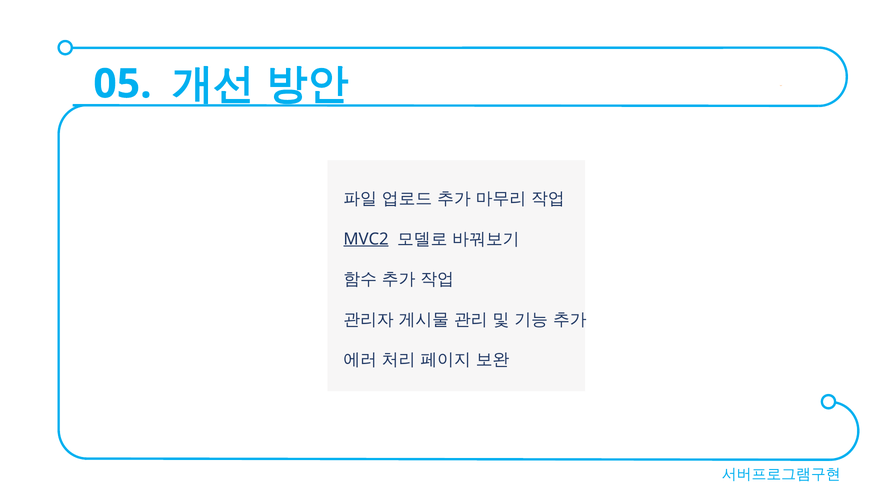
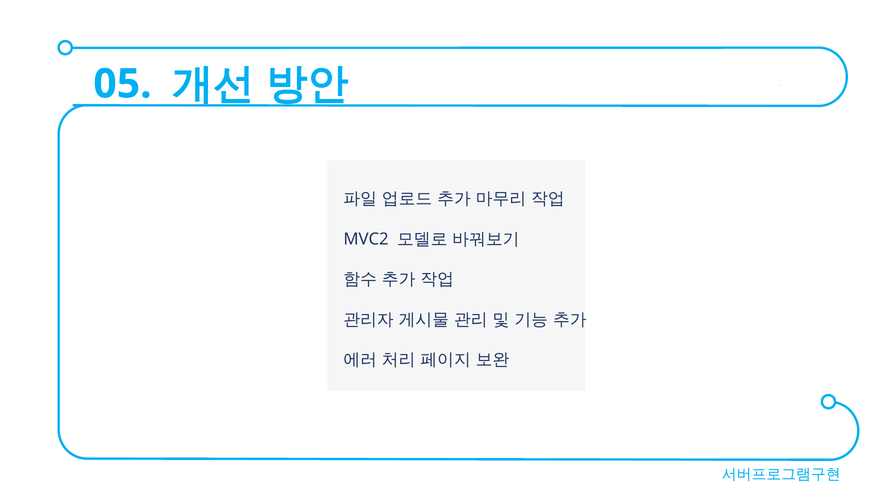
MVC2 underline: present -> none
